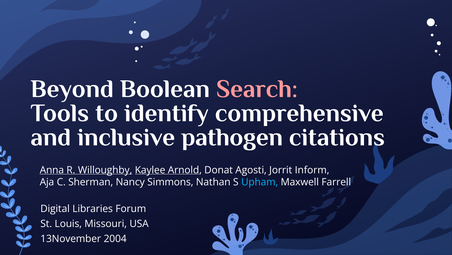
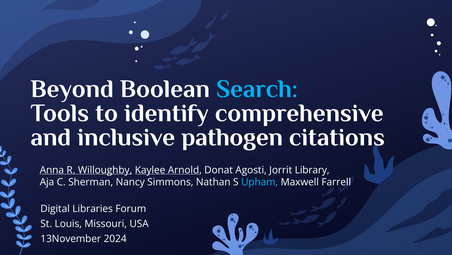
Search colour: pink -> light blue
Inform: Inform -> Library
2004: 2004 -> 2024
